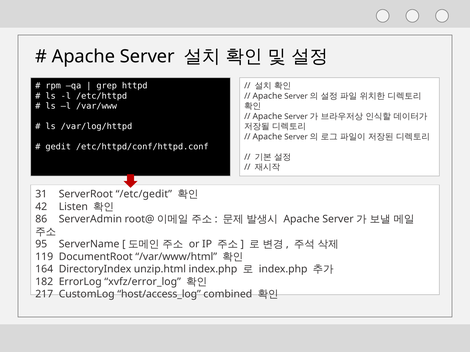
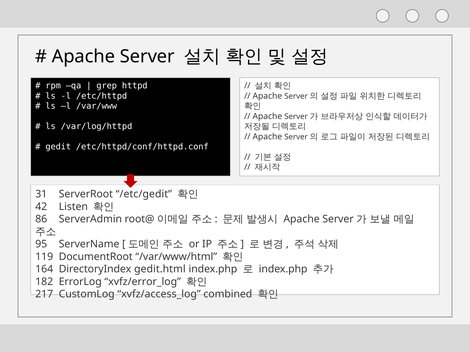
unzip.html: unzip.html -> gedit.html
host/access_log: host/access_log -> xvfz/access_log
